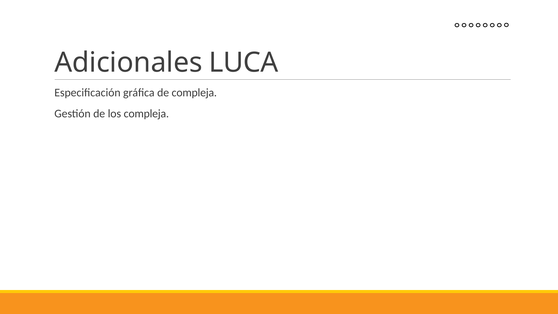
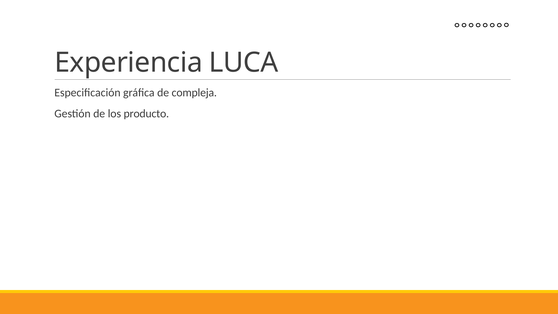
Adicionales: Adicionales -> Experiencia
los compleja: compleja -> producto
